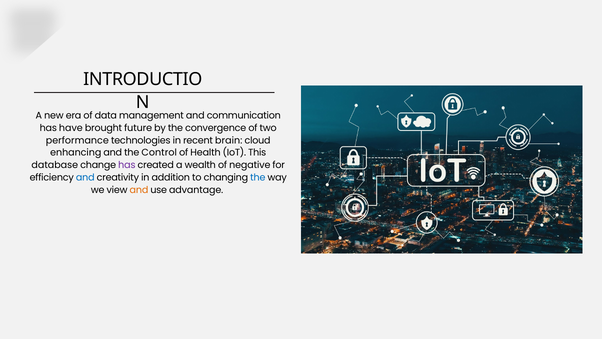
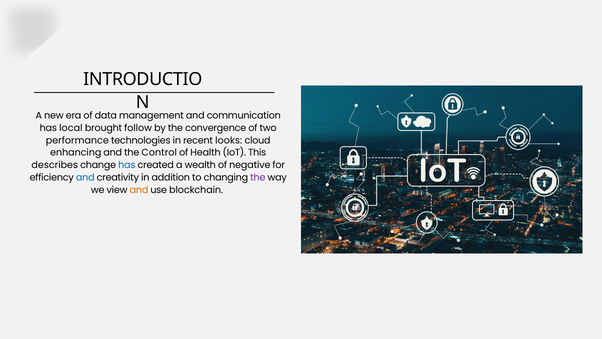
have: have -> local
future: future -> follow
brain: brain -> looks
database: database -> describes
has at (127, 165) colour: purple -> blue
the at (258, 178) colour: blue -> purple
advantage: advantage -> blockchain
